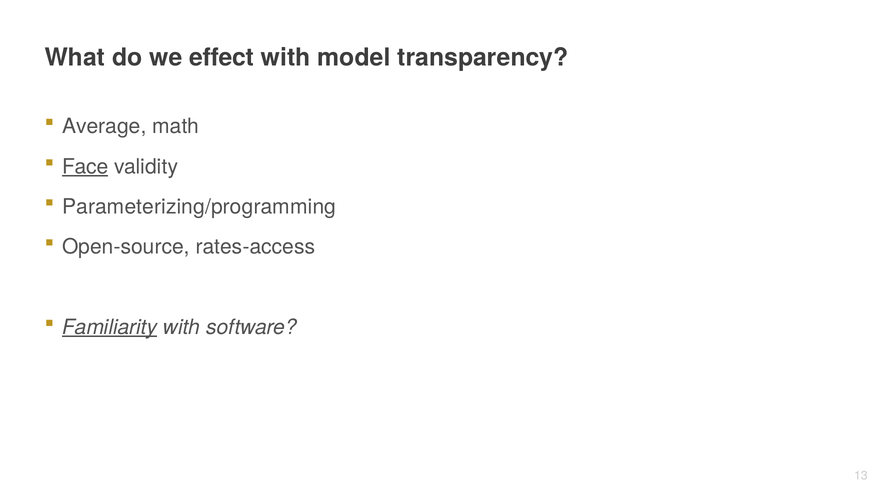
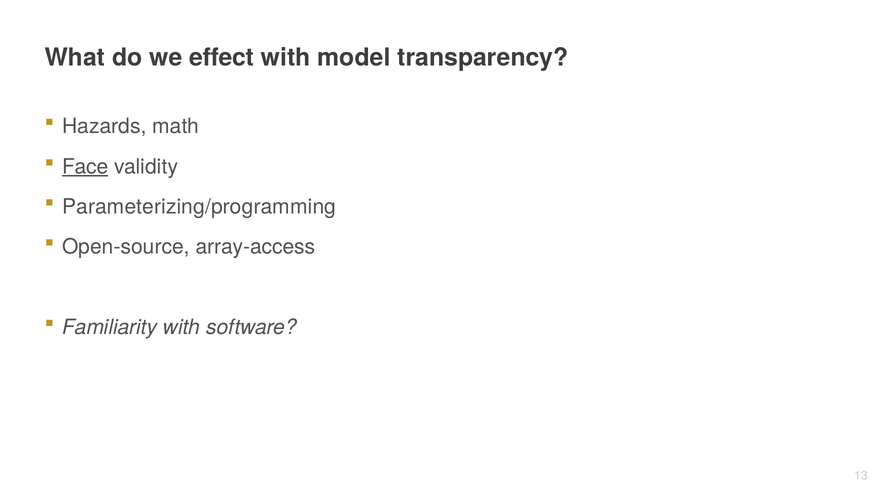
Average: Average -> Hazards
rates-access: rates-access -> array-access
Familiarity underline: present -> none
